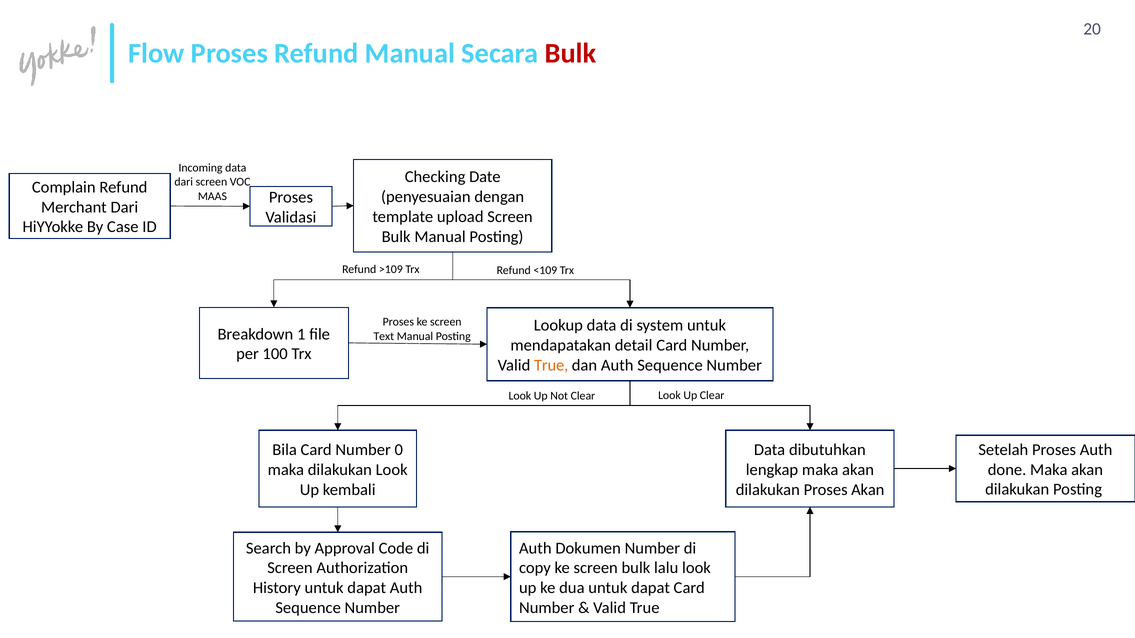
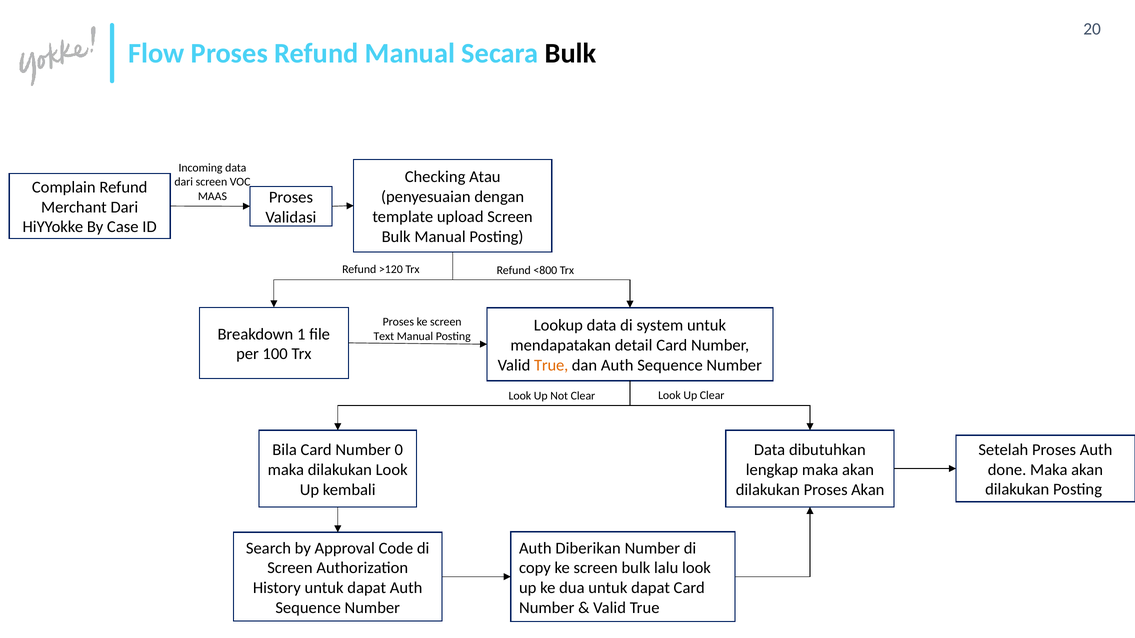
Bulk at (571, 53) colour: red -> black
Date: Date -> Atau
>109: >109 -> >120
<109: <109 -> <800
Dokumen: Dokumen -> Diberikan
